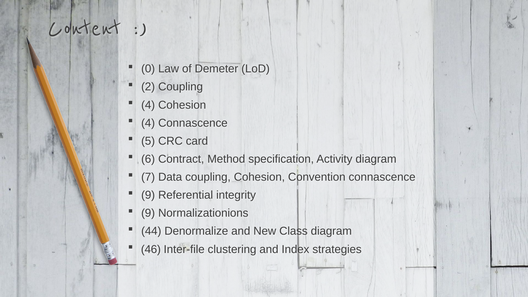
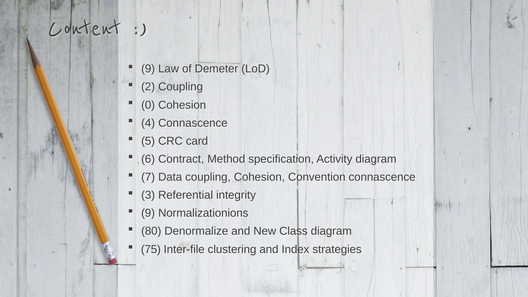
0 at (148, 69): 0 -> 9
4 at (148, 105): 4 -> 0
9 at (148, 195): 9 -> 3
44: 44 -> 80
46: 46 -> 75
